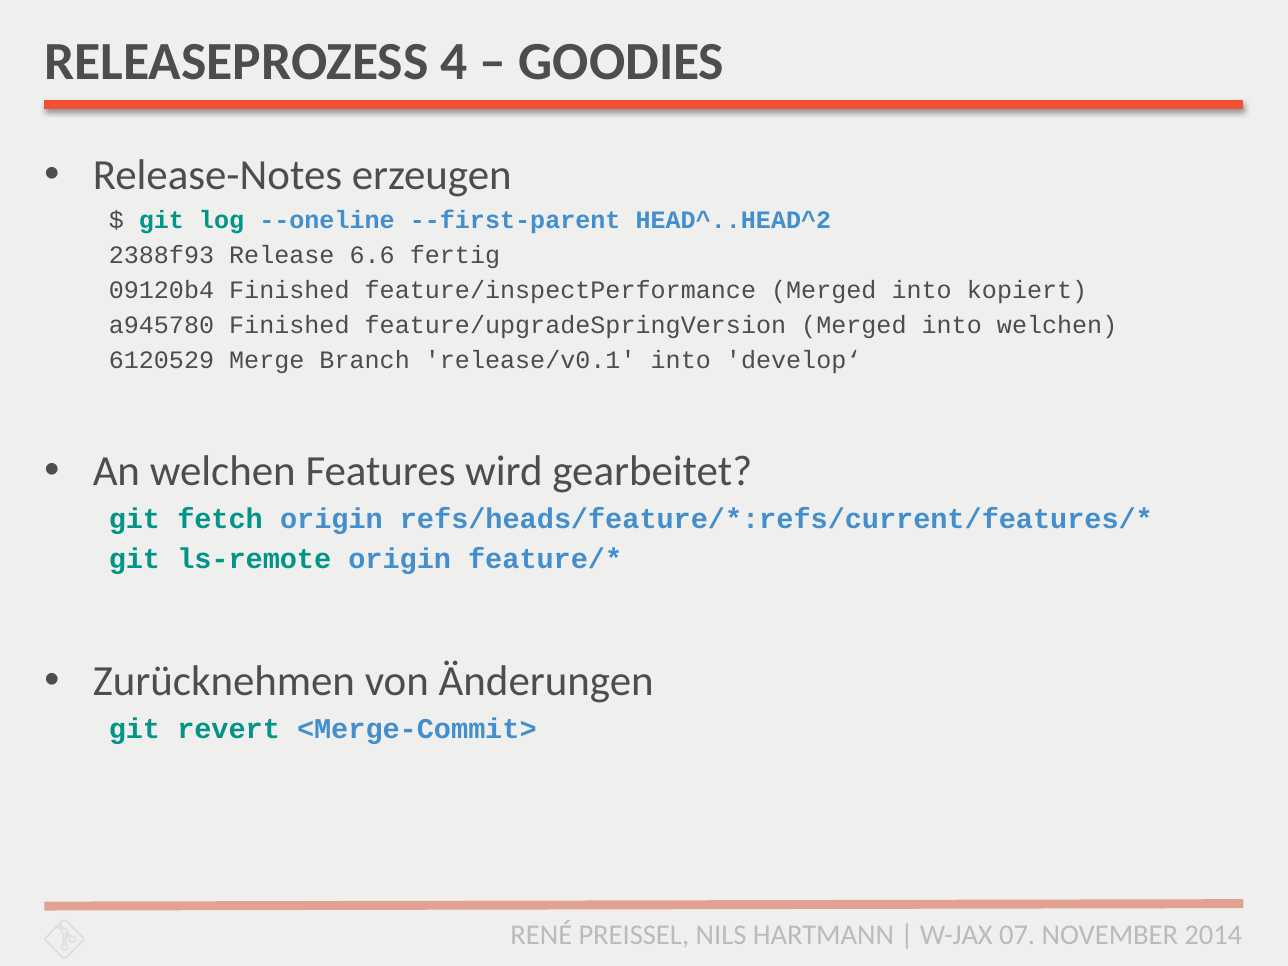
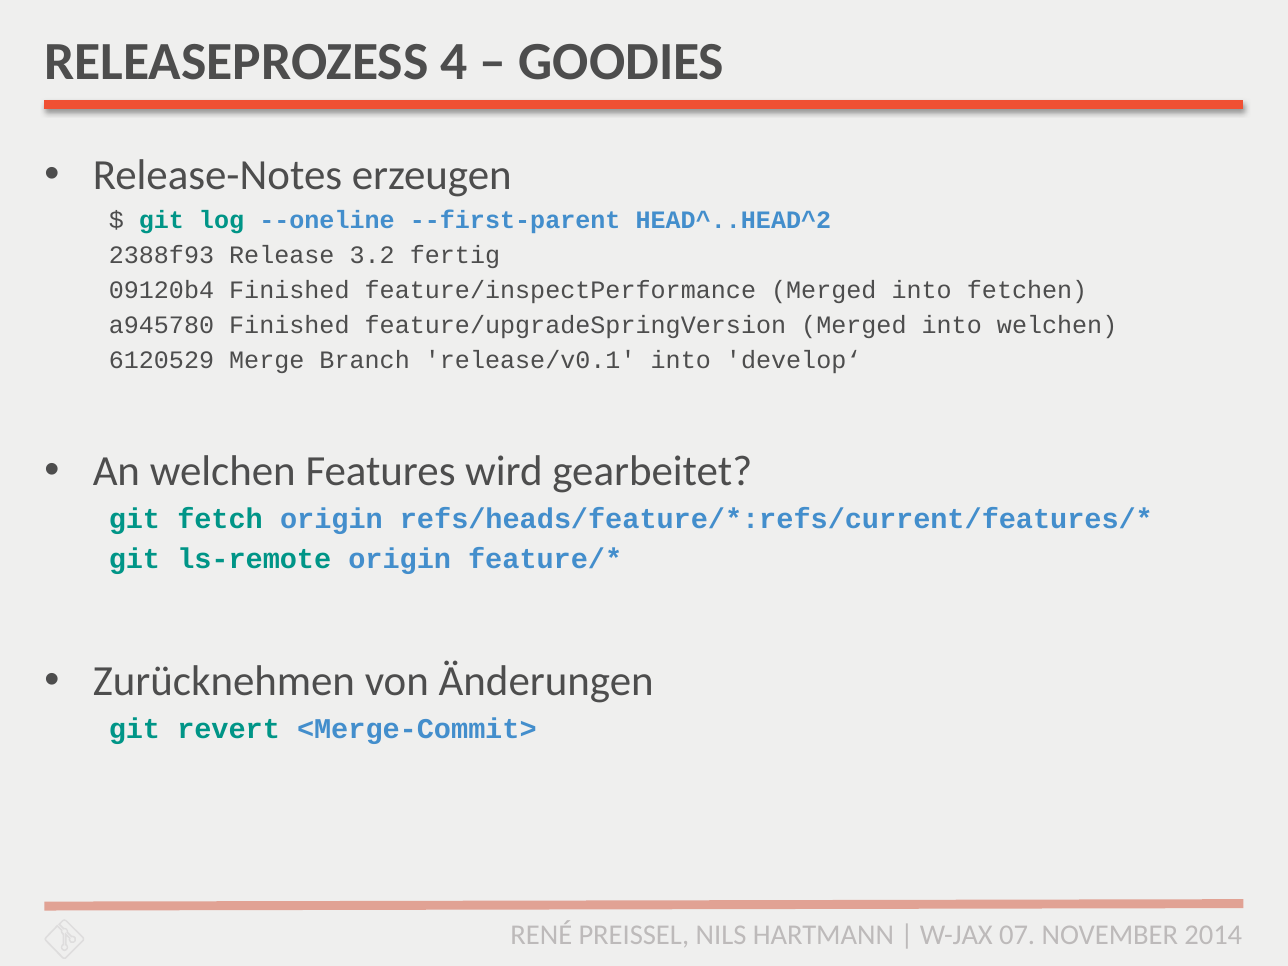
6.6: 6.6 -> 3.2
kopiert: kopiert -> fetchen
